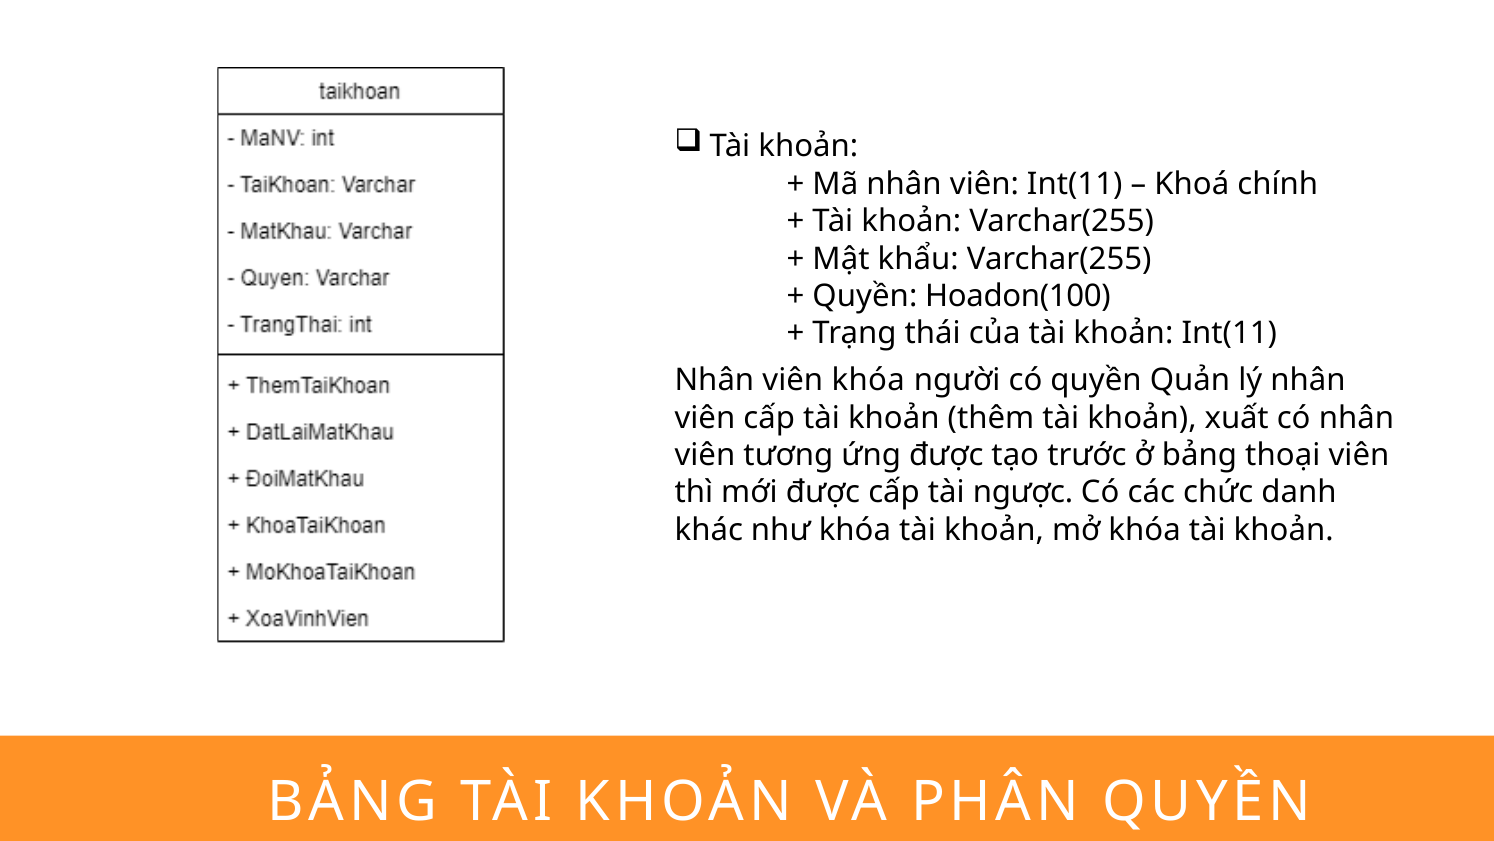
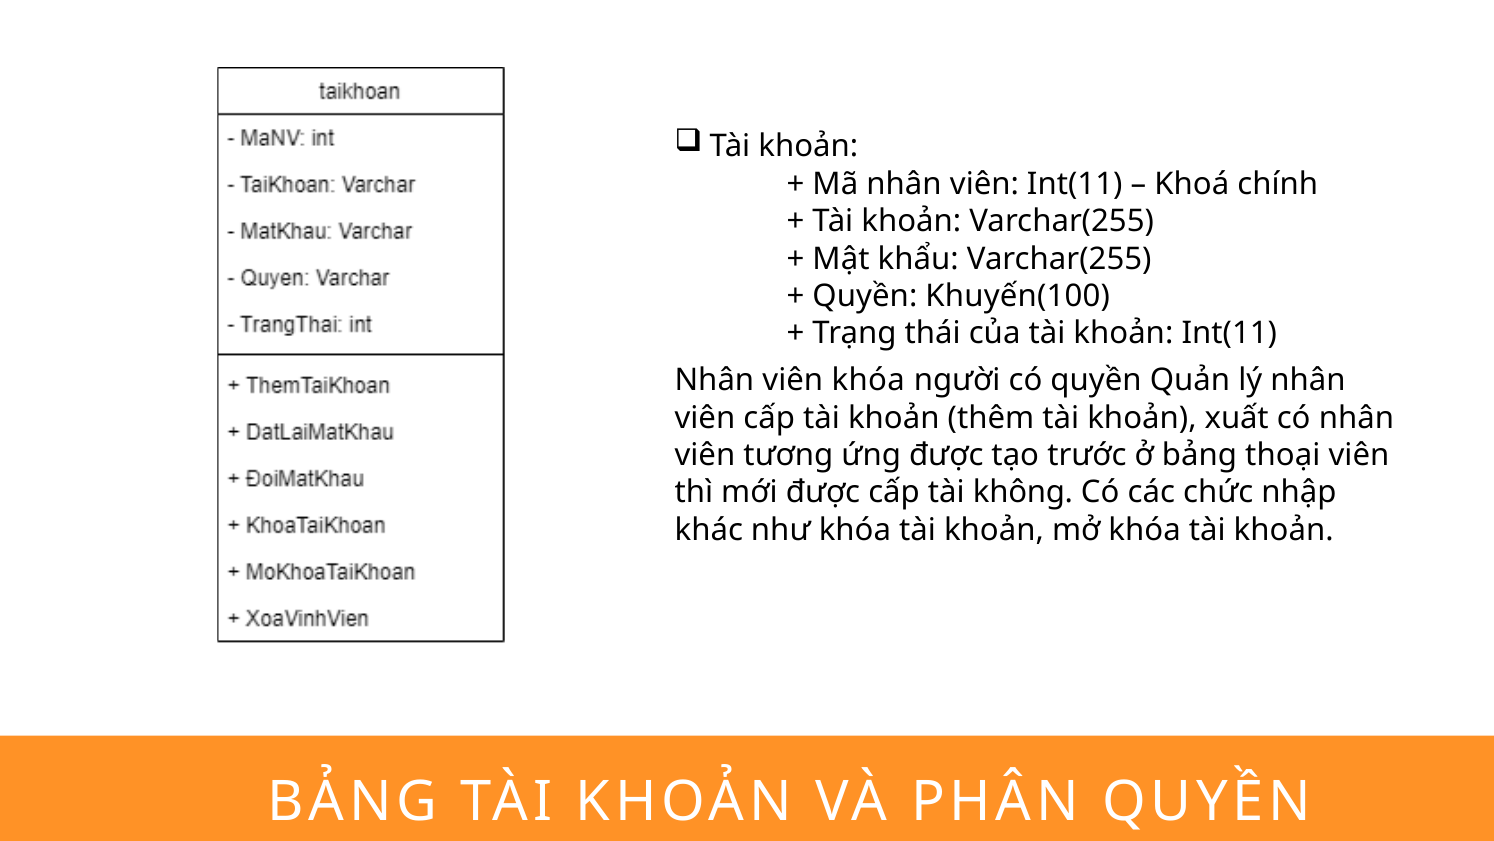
Hoadon(100: Hoadon(100 -> Khuyến(100
ngược: ngược -> không
danh: danh -> nhập
